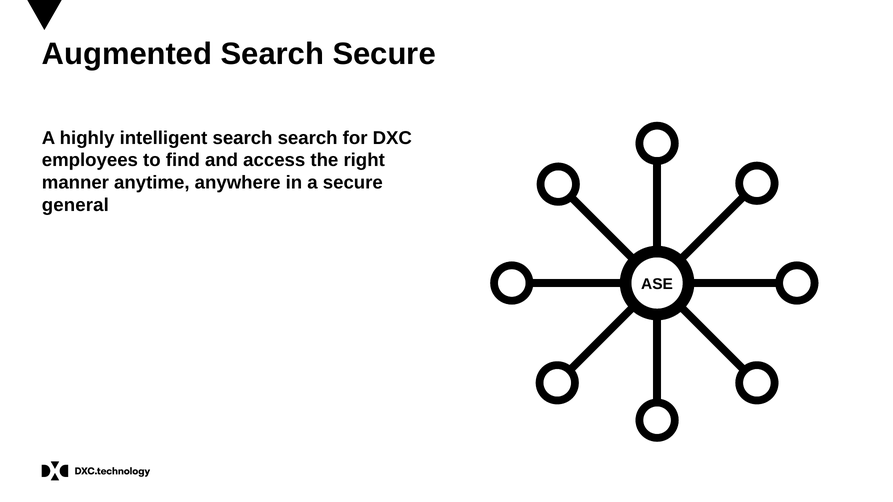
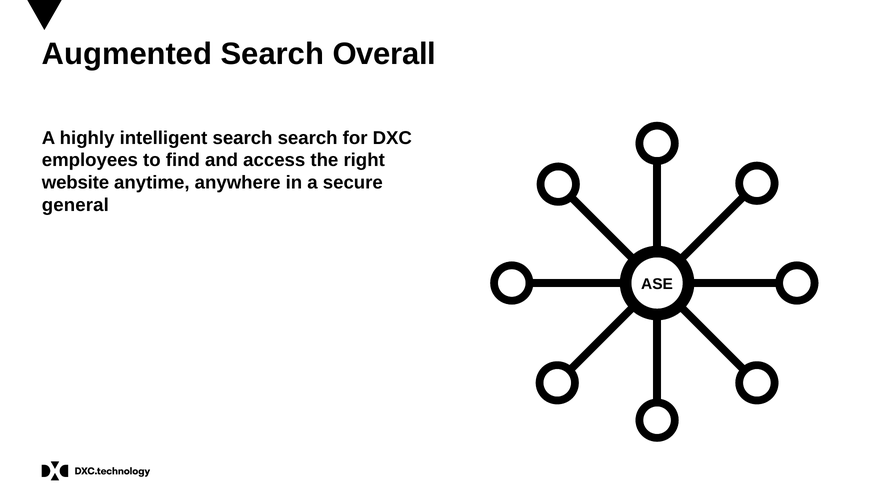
Search Secure: Secure -> Overall
manner: manner -> website
